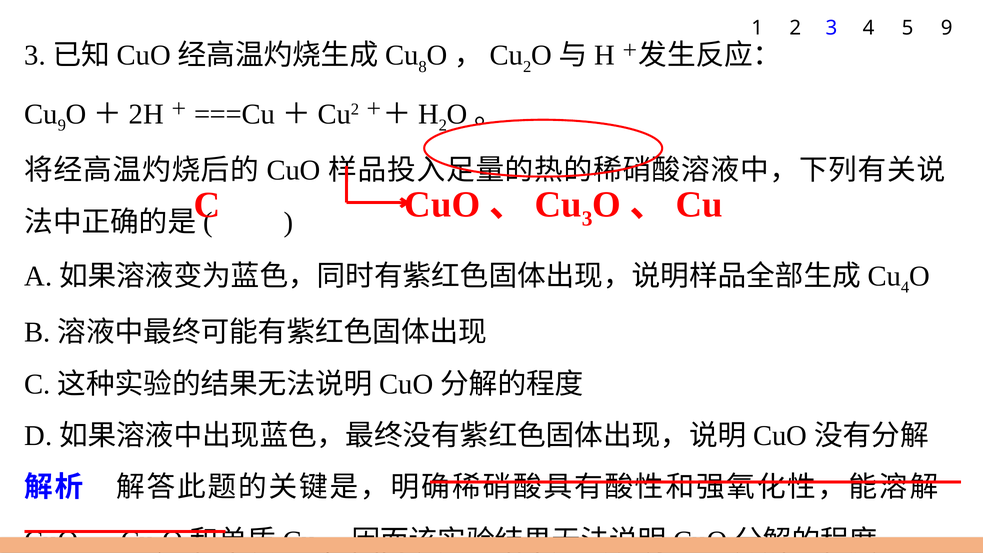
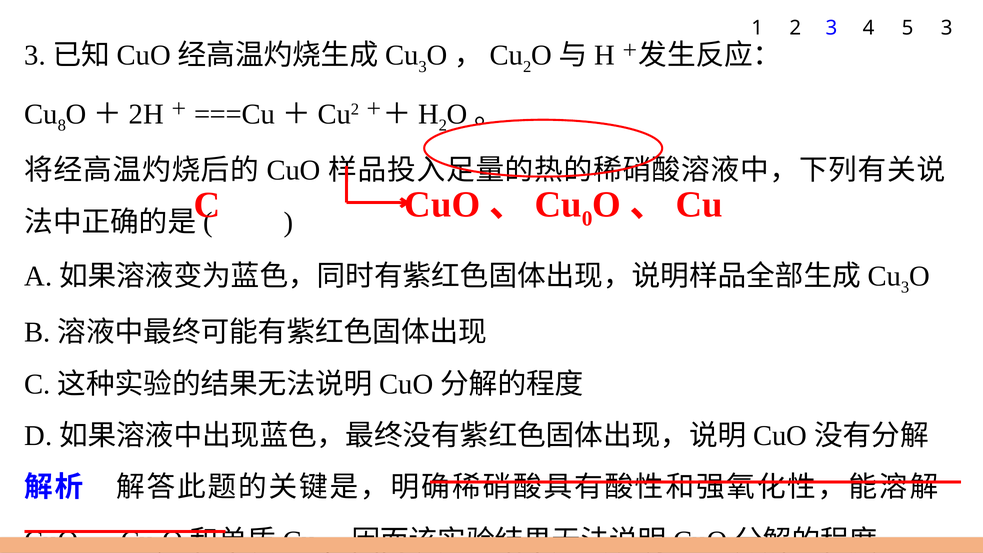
5 9: 9 -> 3
8 at (423, 67): 8 -> 3
9 at (62, 125): 9 -> 8
3 at (587, 219): 3 -> 0
4 at (905, 287): 4 -> 3
